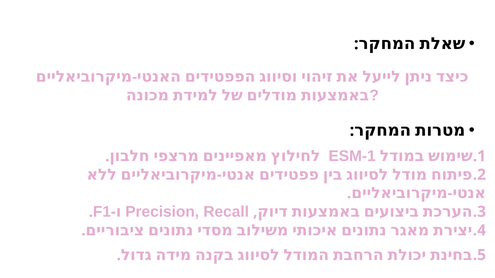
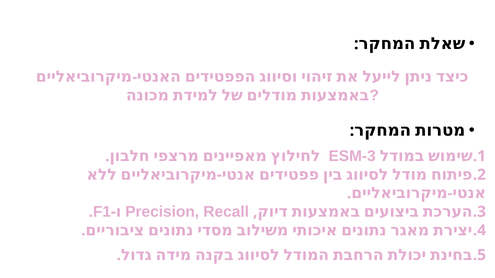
ESM-1: ESM-1 -> ESM-3
